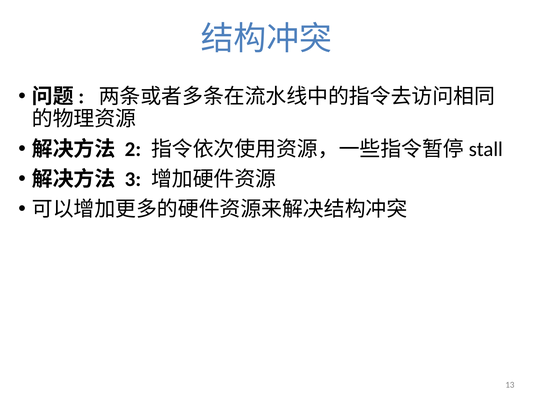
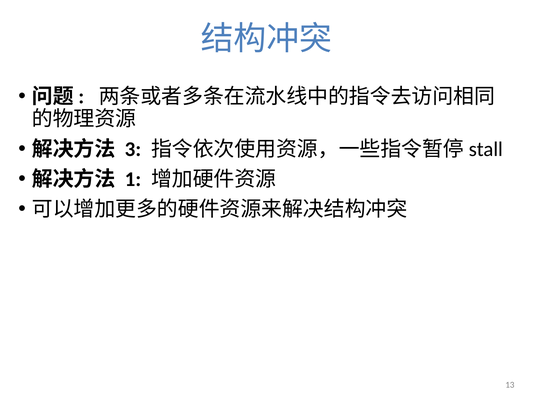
2: 2 -> 3
3: 3 -> 1
